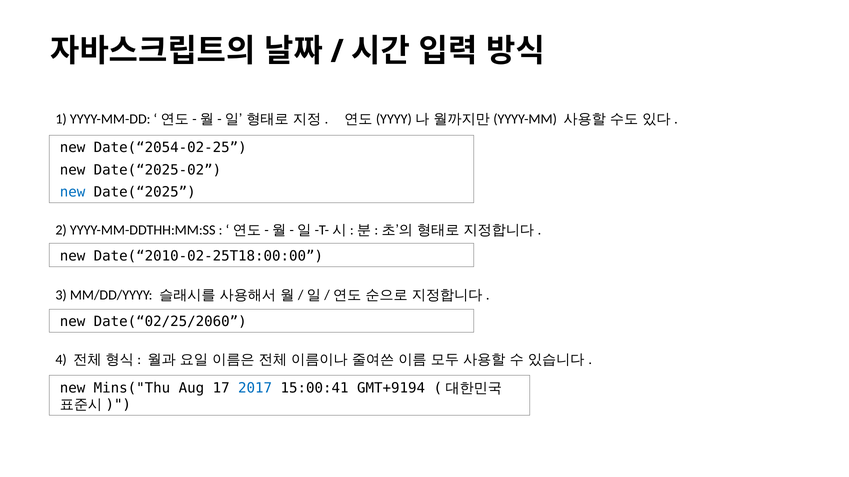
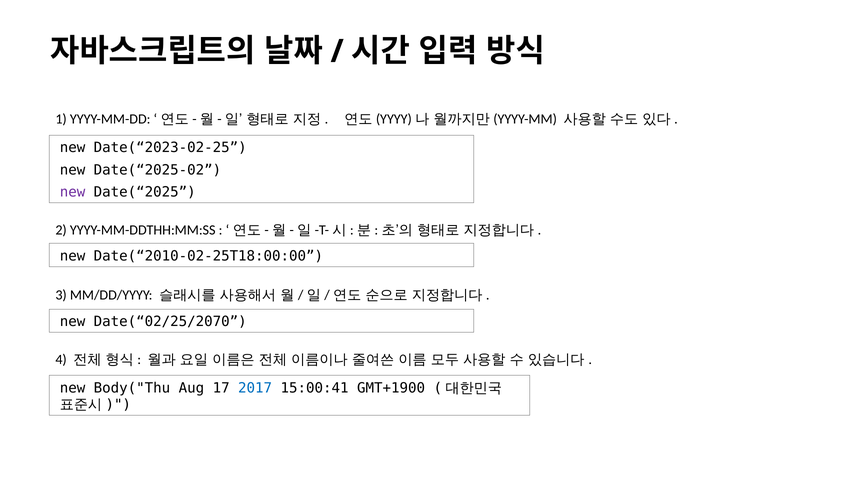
Date(“2054-02-25: Date(“2054-02-25 -> Date(“2023-02-25
new at (73, 192) colour: blue -> purple
Date(“02/25/2060: Date(“02/25/2060 -> Date(“02/25/2070
Mins("Thu: Mins("Thu -> Body("Thu
GMT+9194: GMT+9194 -> GMT+1900
